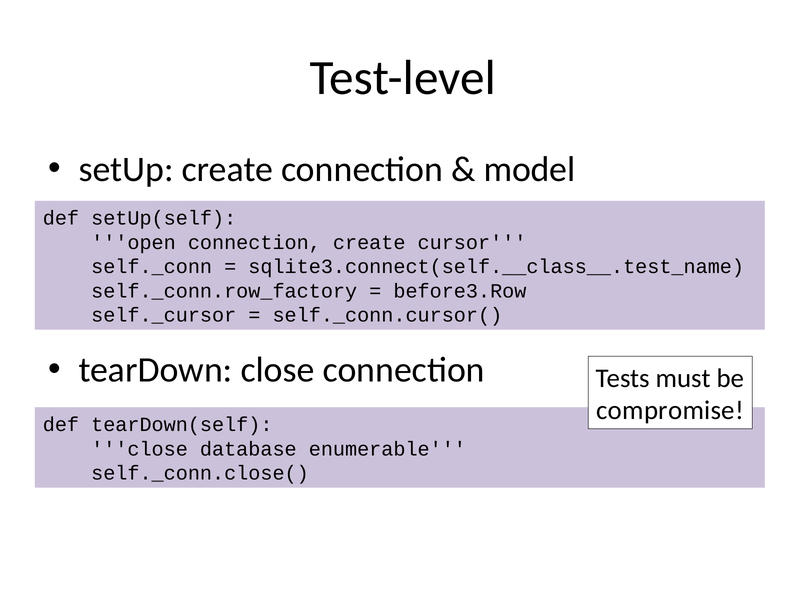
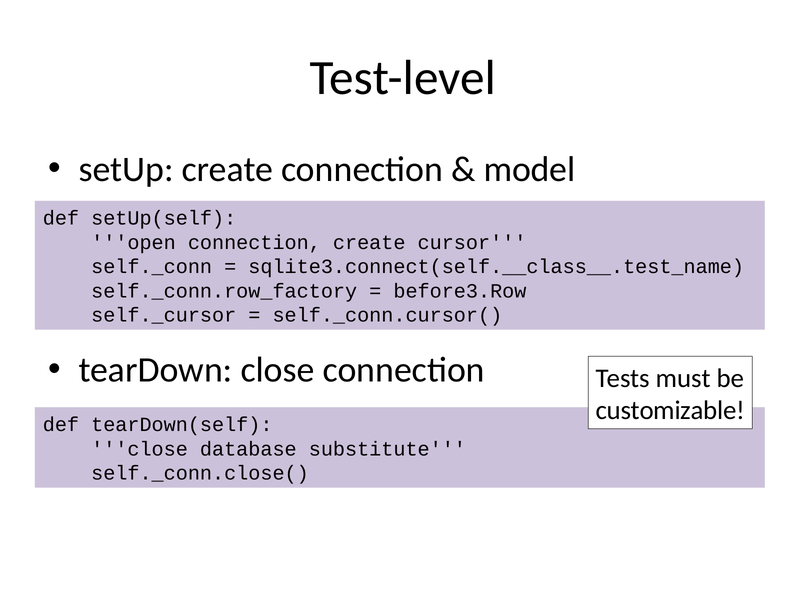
compromise: compromise -> customizable
enumerable: enumerable -> substitute
